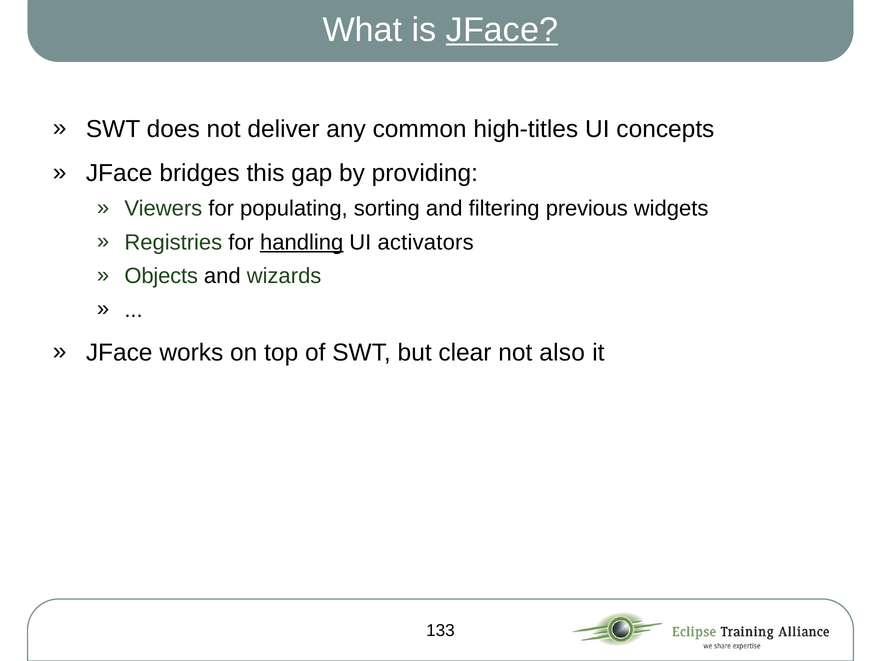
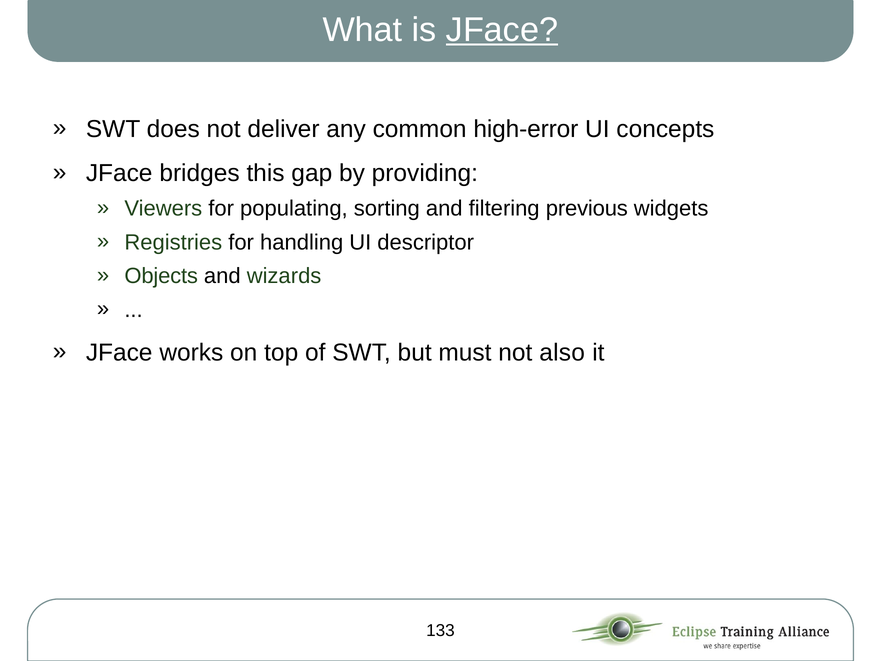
high-titles: high-titles -> high-error
handling underline: present -> none
activators: activators -> descriptor
clear: clear -> must
